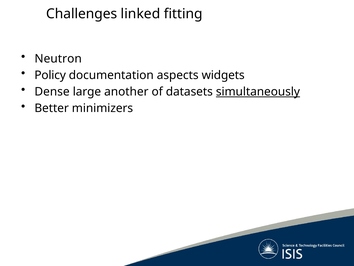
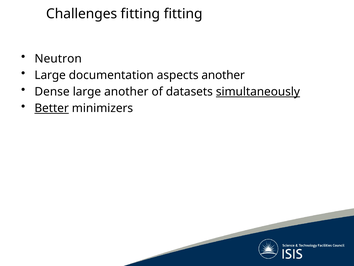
Challenges linked: linked -> fitting
Policy at (50, 75): Policy -> Large
aspects widgets: widgets -> another
Better underline: none -> present
